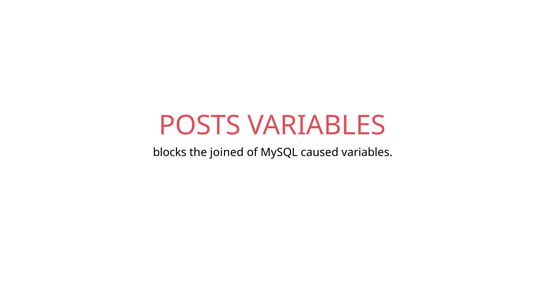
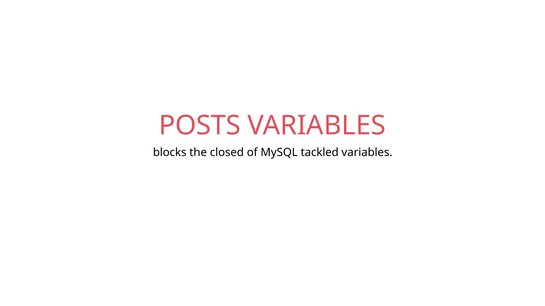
joined: joined -> closed
caused: caused -> tackled
